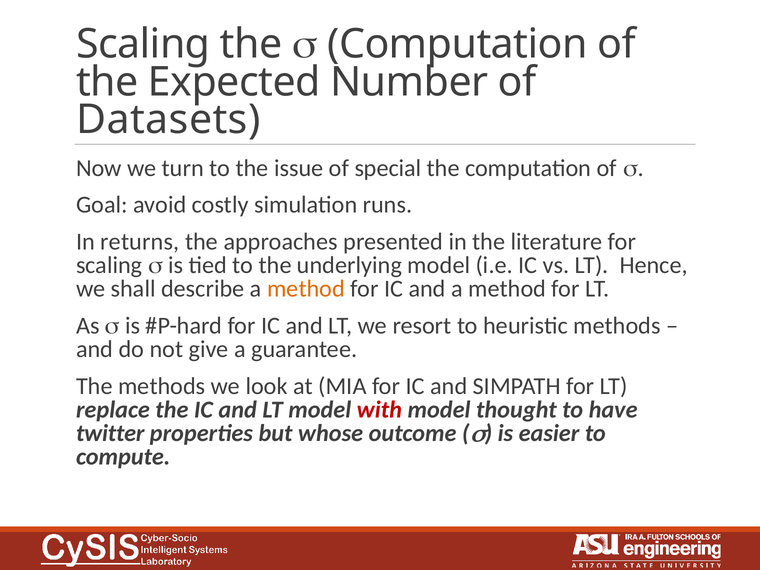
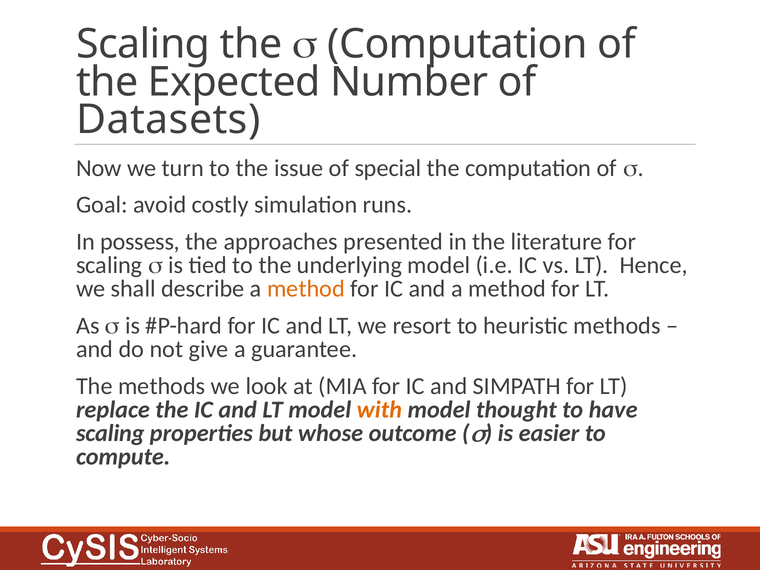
returns: returns -> possess
with colour: red -> orange
twitter at (110, 433): twitter -> scaling
